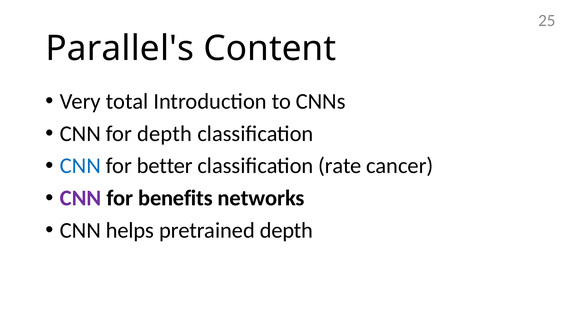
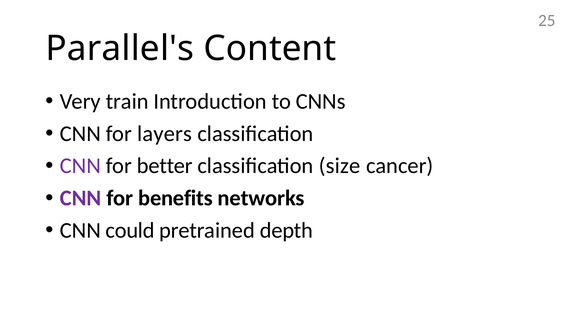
total: total -> train
for depth: depth -> layers
CNN at (80, 166) colour: blue -> purple
rate: rate -> size
helps: helps -> could
